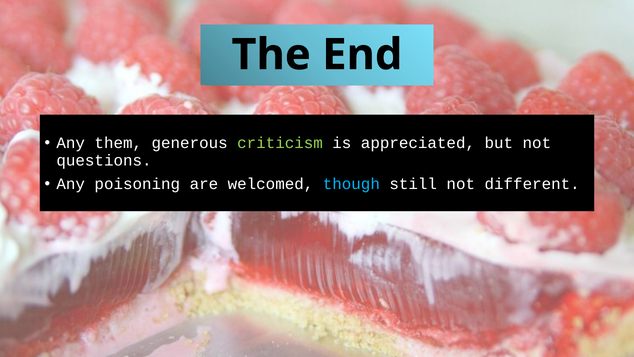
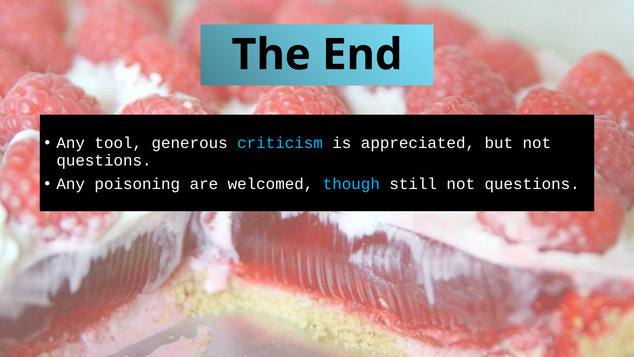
them: them -> tool
criticism colour: light green -> light blue
still not different: different -> questions
